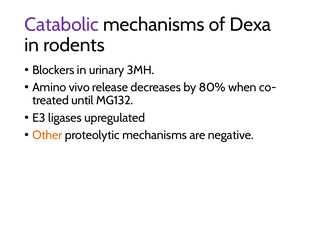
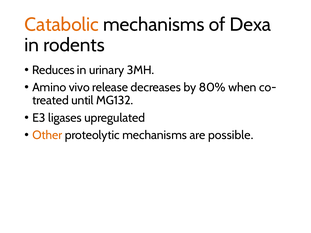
Catabolic colour: purple -> orange
Blockers: Blockers -> Reduces
negative: negative -> possible
